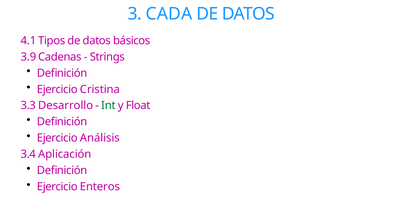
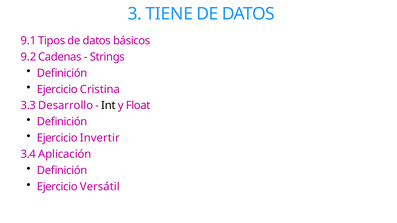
CADA: CADA -> TIENE
4.1: 4.1 -> 9.1
3.9: 3.9 -> 9.2
Int colour: green -> black
Análisis: Análisis -> Invertir
Enteros: Enteros -> Versátil
